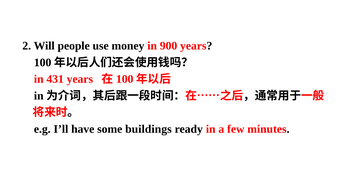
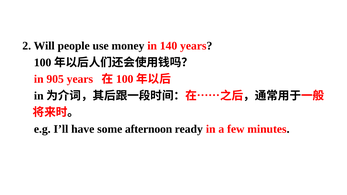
900: 900 -> 140
431: 431 -> 905
buildings: buildings -> afternoon
